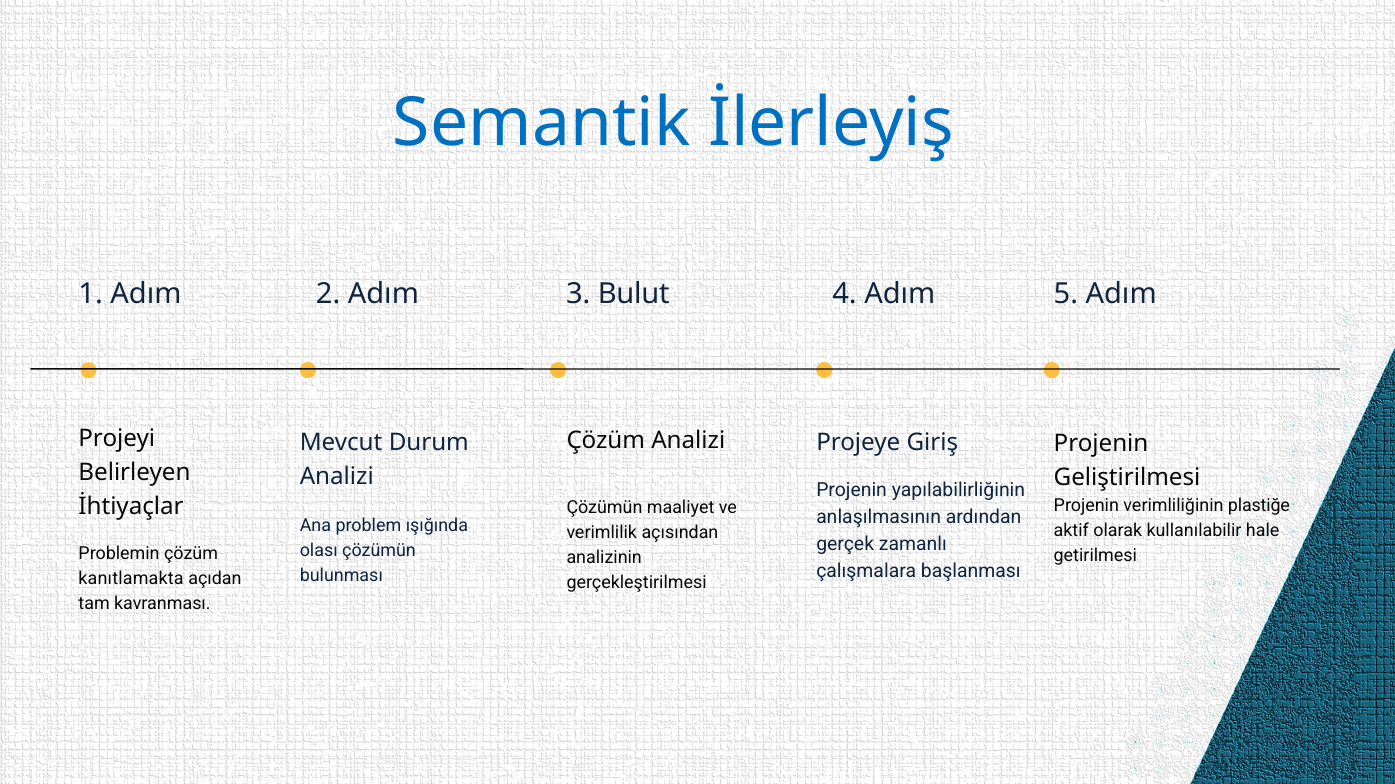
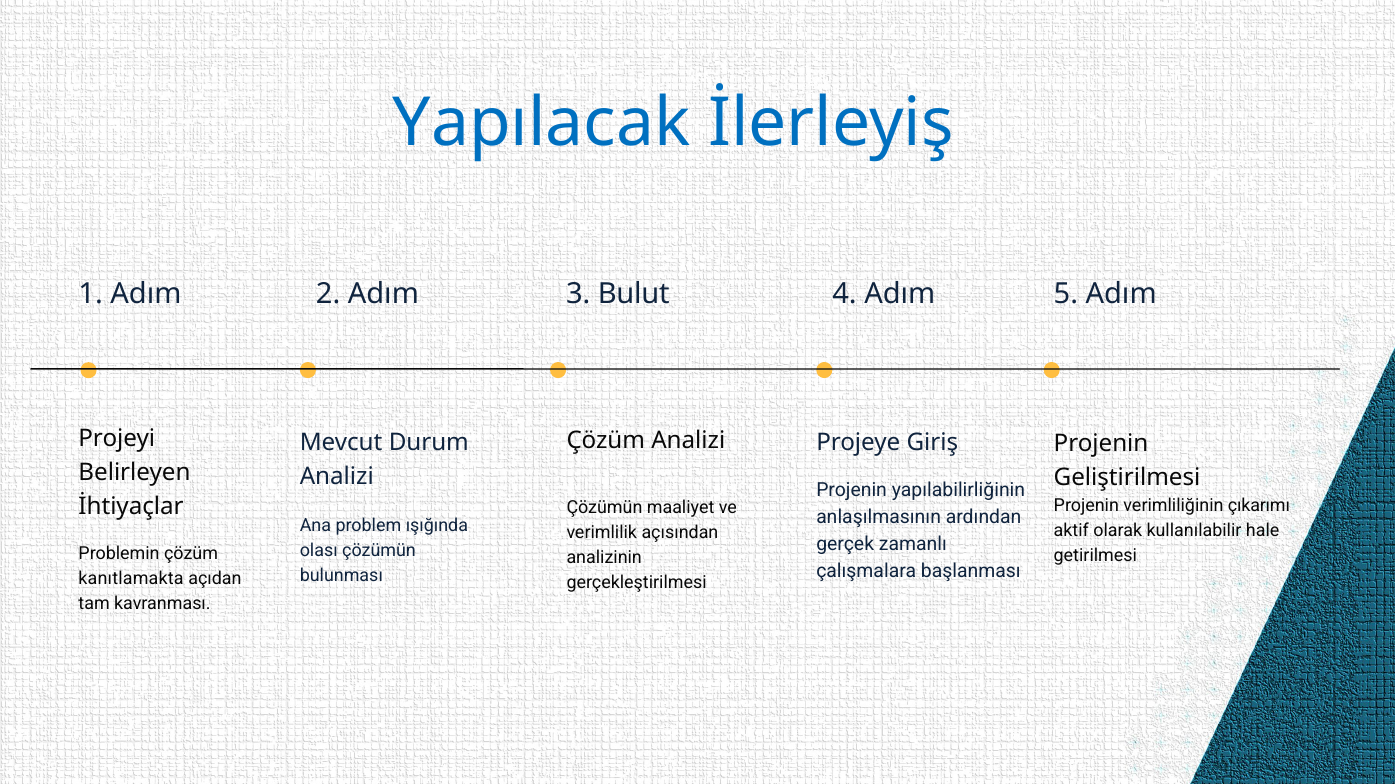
Semantik: Semantik -> Yapılacak
plastiğe: plastiğe -> çıkarımı
